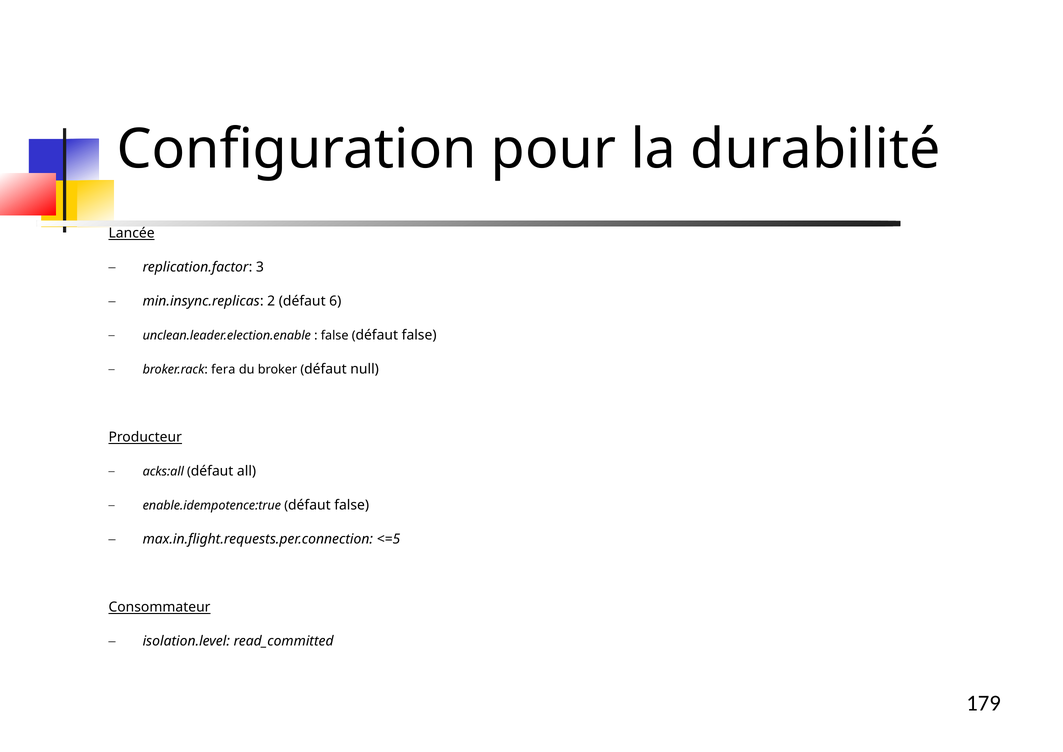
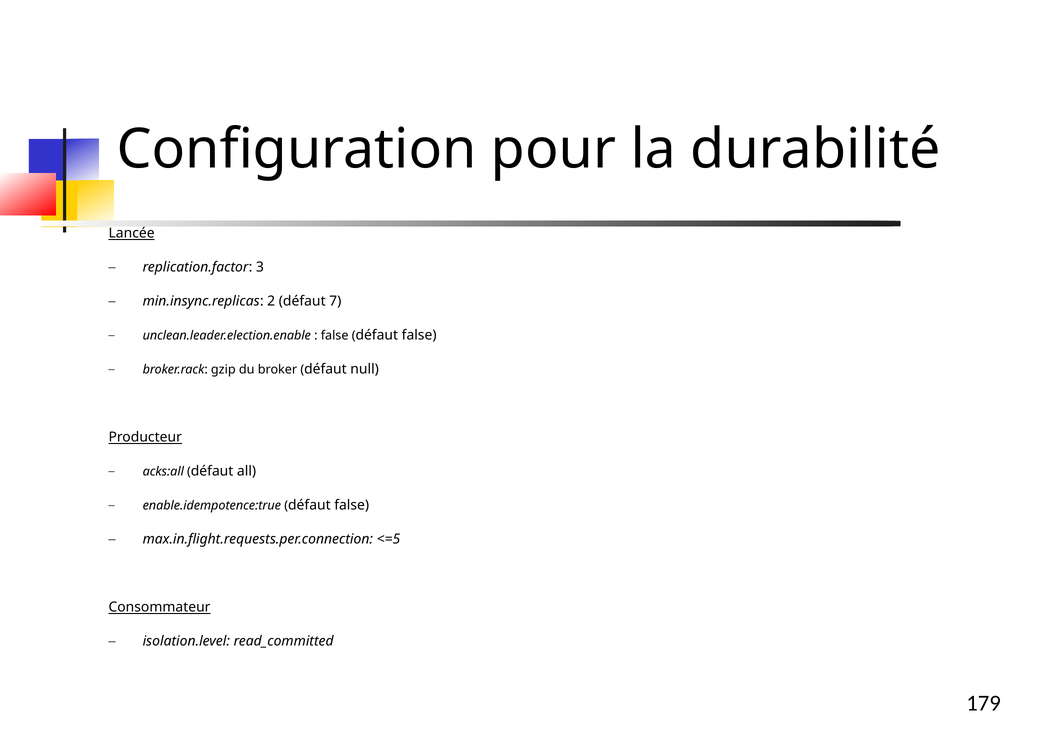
6: 6 -> 7
fera: fera -> gzip
